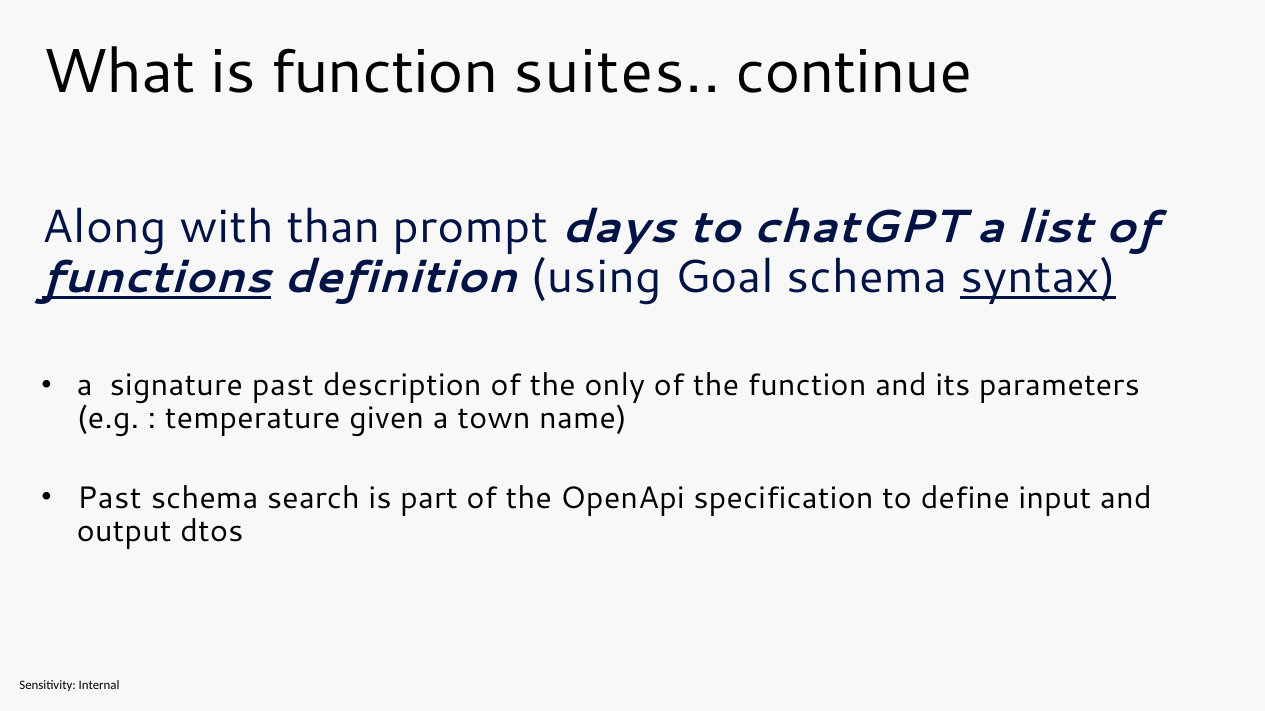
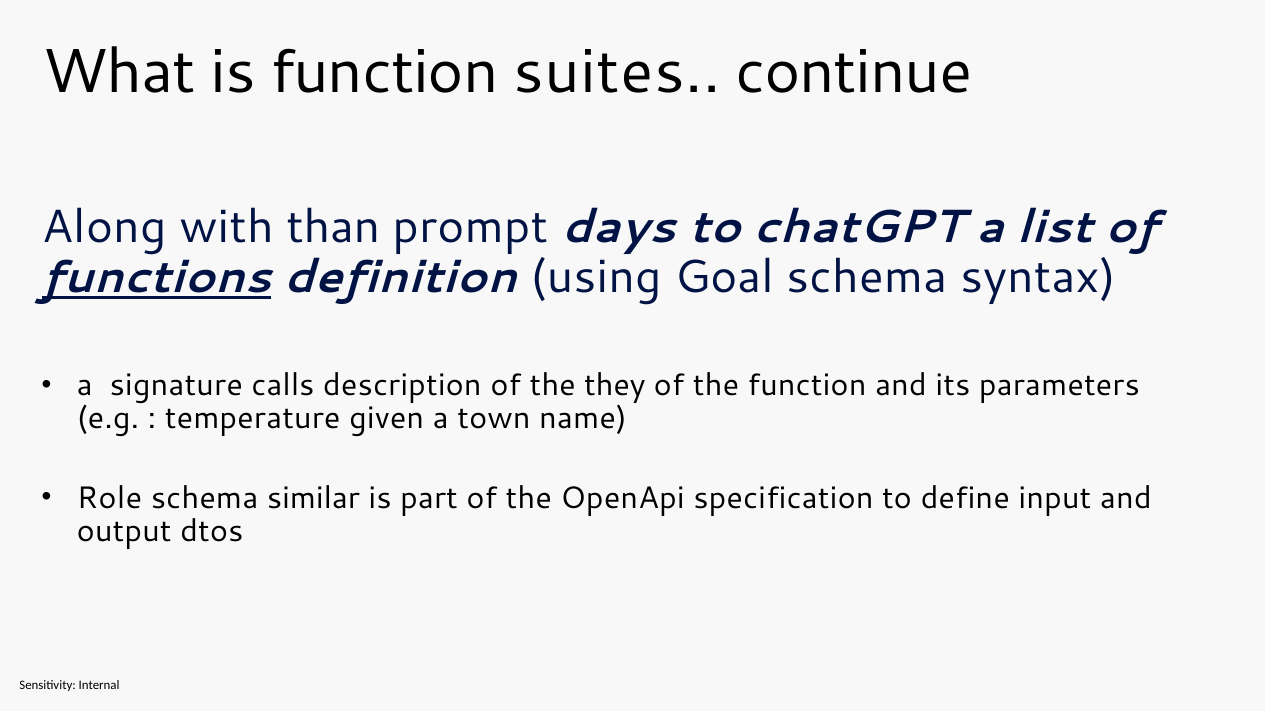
syntax underline: present -> none
signature past: past -> calls
only: only -> they
Past at (109, 498): Past -> Role
search: search -> similar
